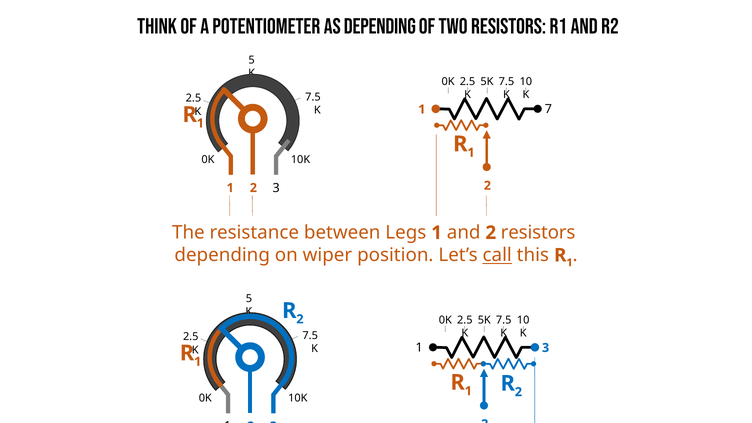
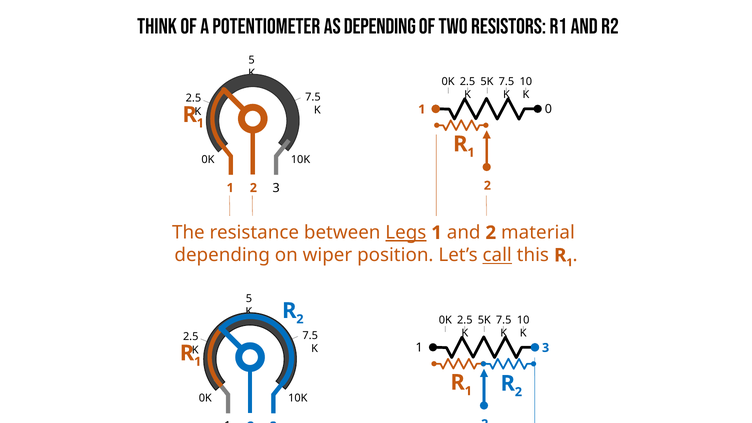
7: 7 -> 0
Legs underline: none -> present
2 resistors: resistors -> material
